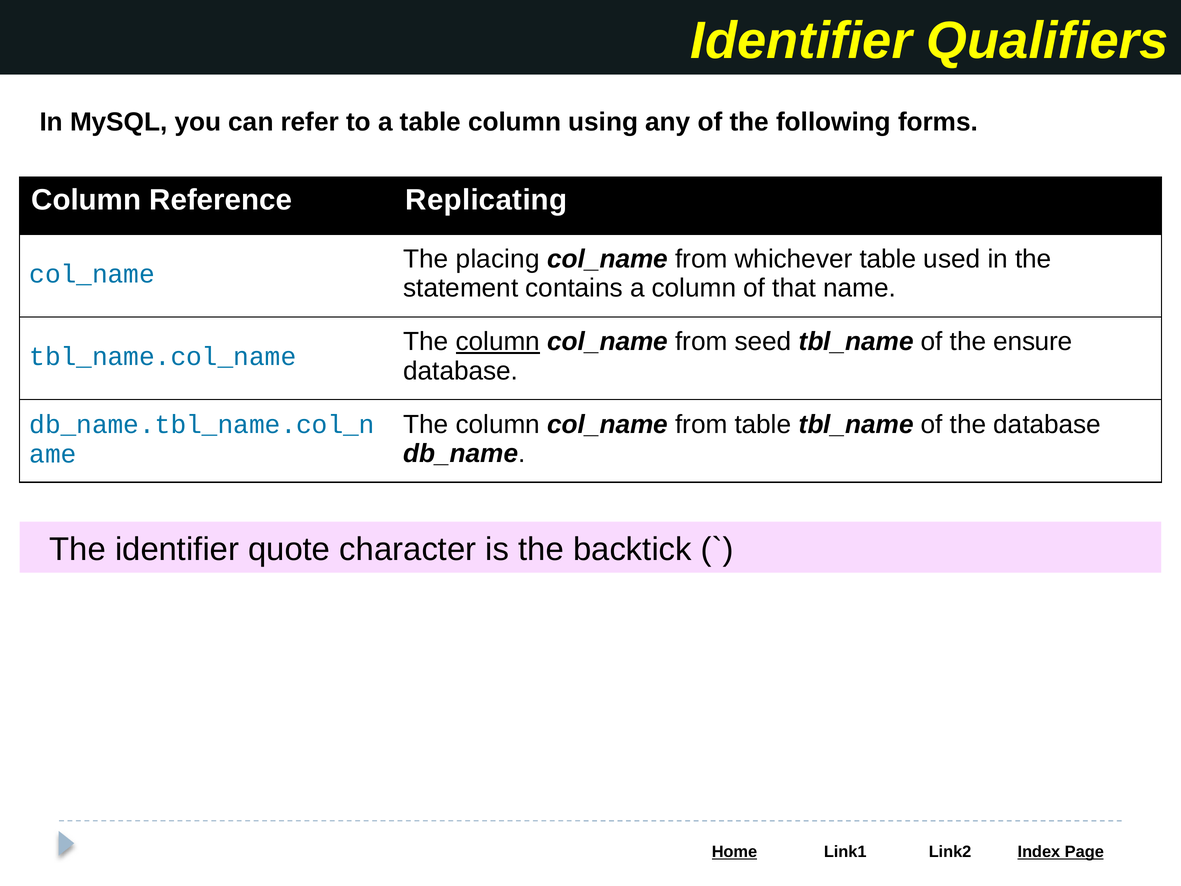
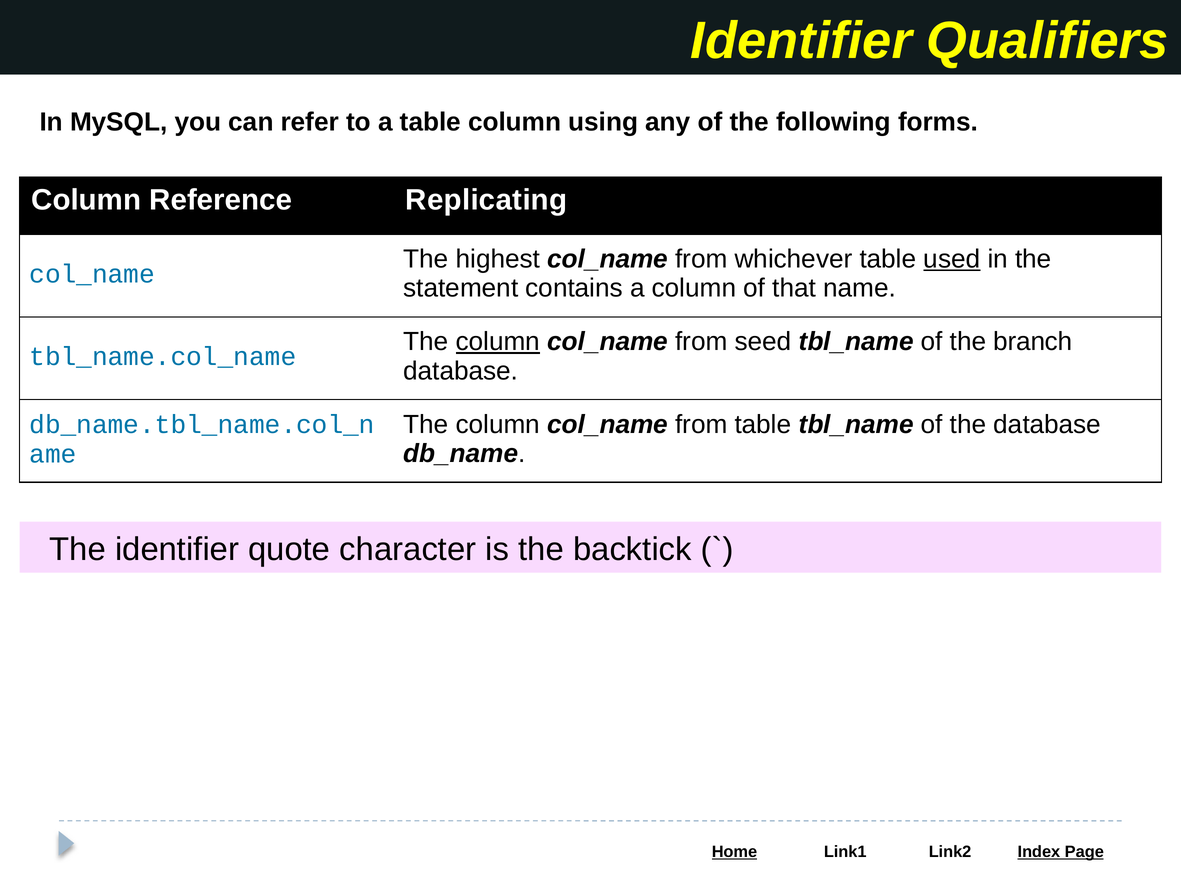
placing: placing -> highest
used underline: none -> present
ensure: ensure -> branch
